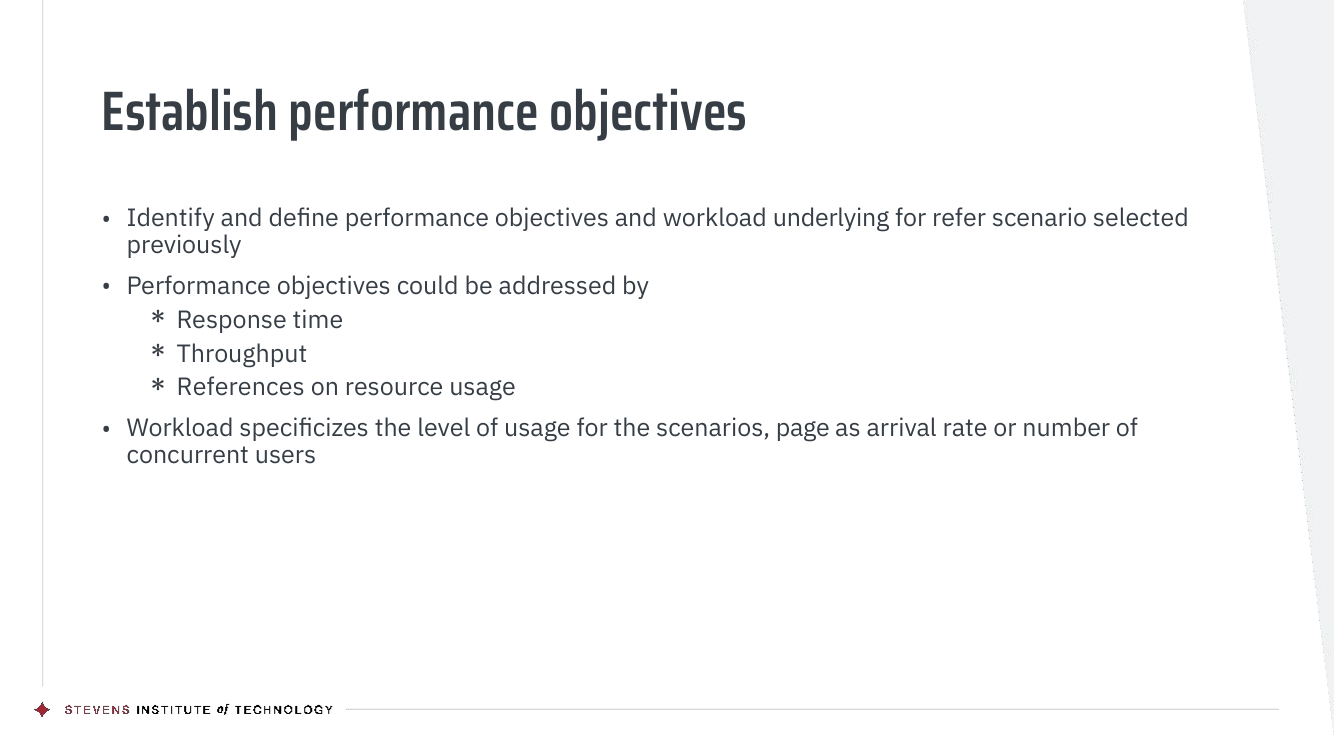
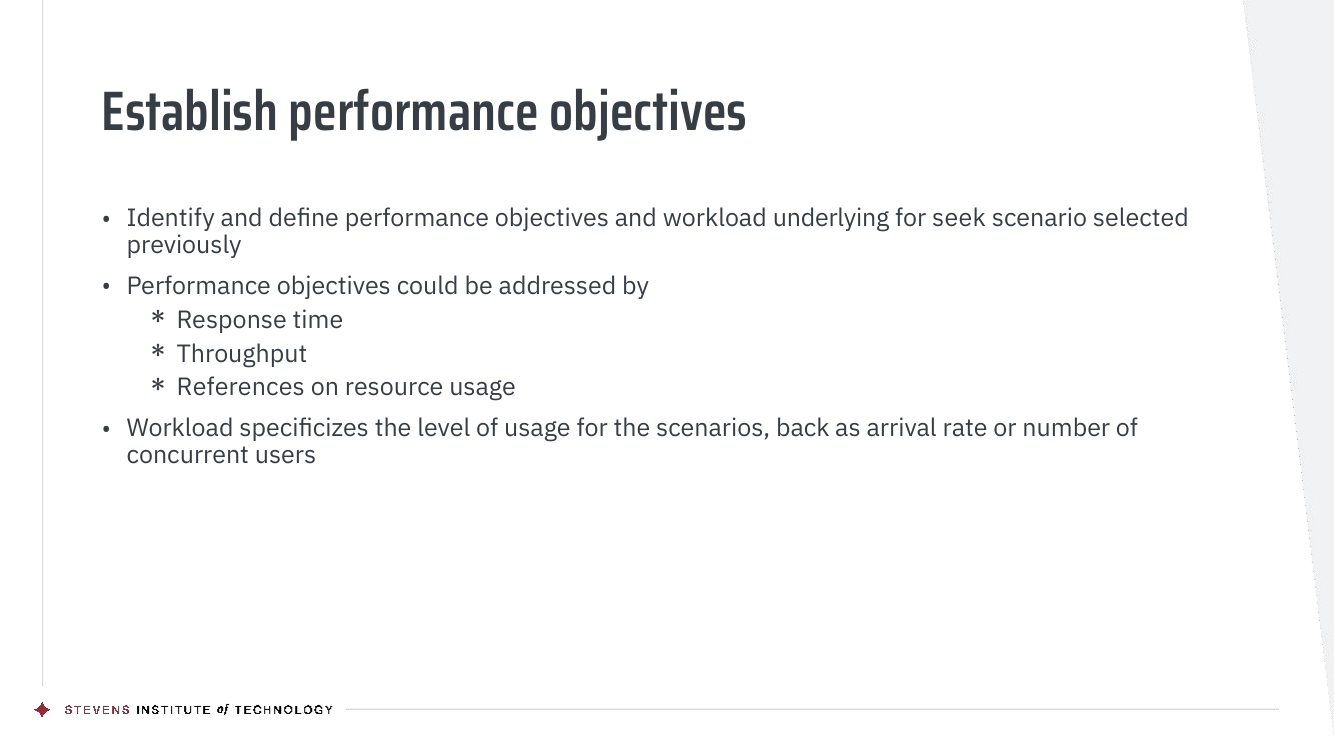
refer: refer -> seek
page: page -> back
